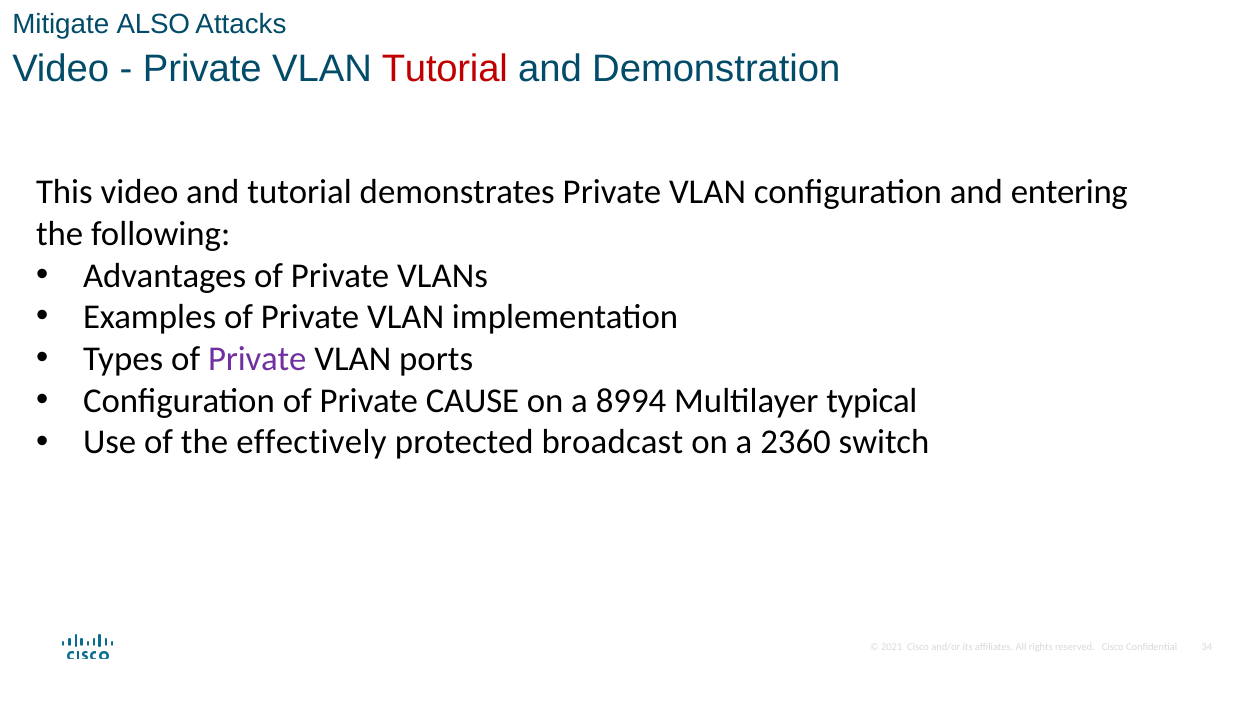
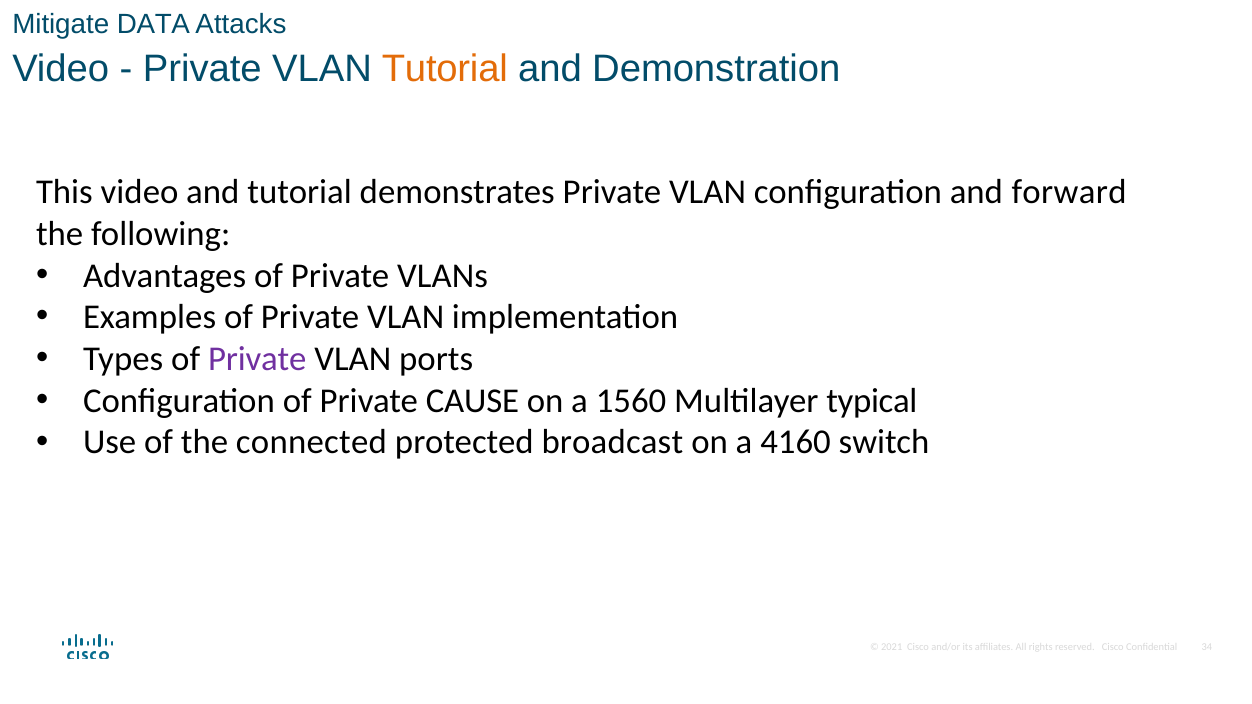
ALSO: ALSO -> DATA
Tutorial at (445, 69) colour: red -> orange
entering: entering -> forward
8994: 8994 -> 1560
effectively: effectively -> connected
2360: 2360 -> 4160
